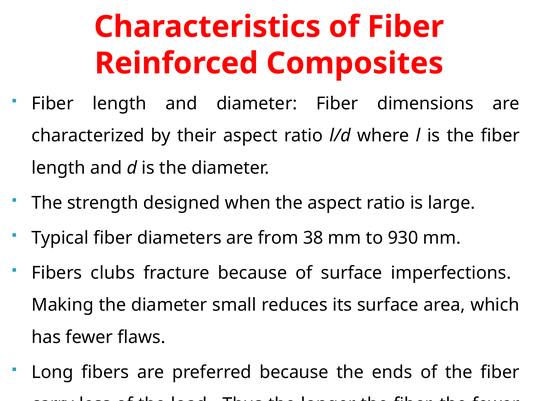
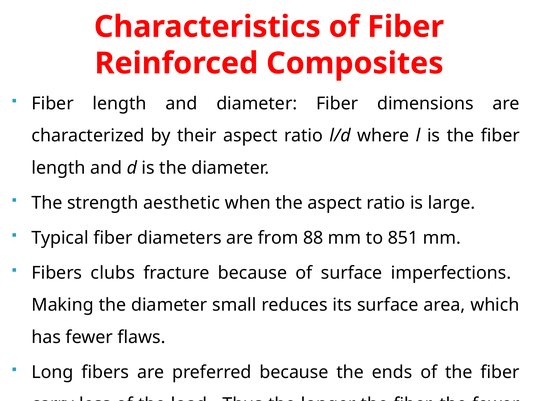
designed: designed -> aesthetic
38: 38 -> 88
930: 930 -> 851
